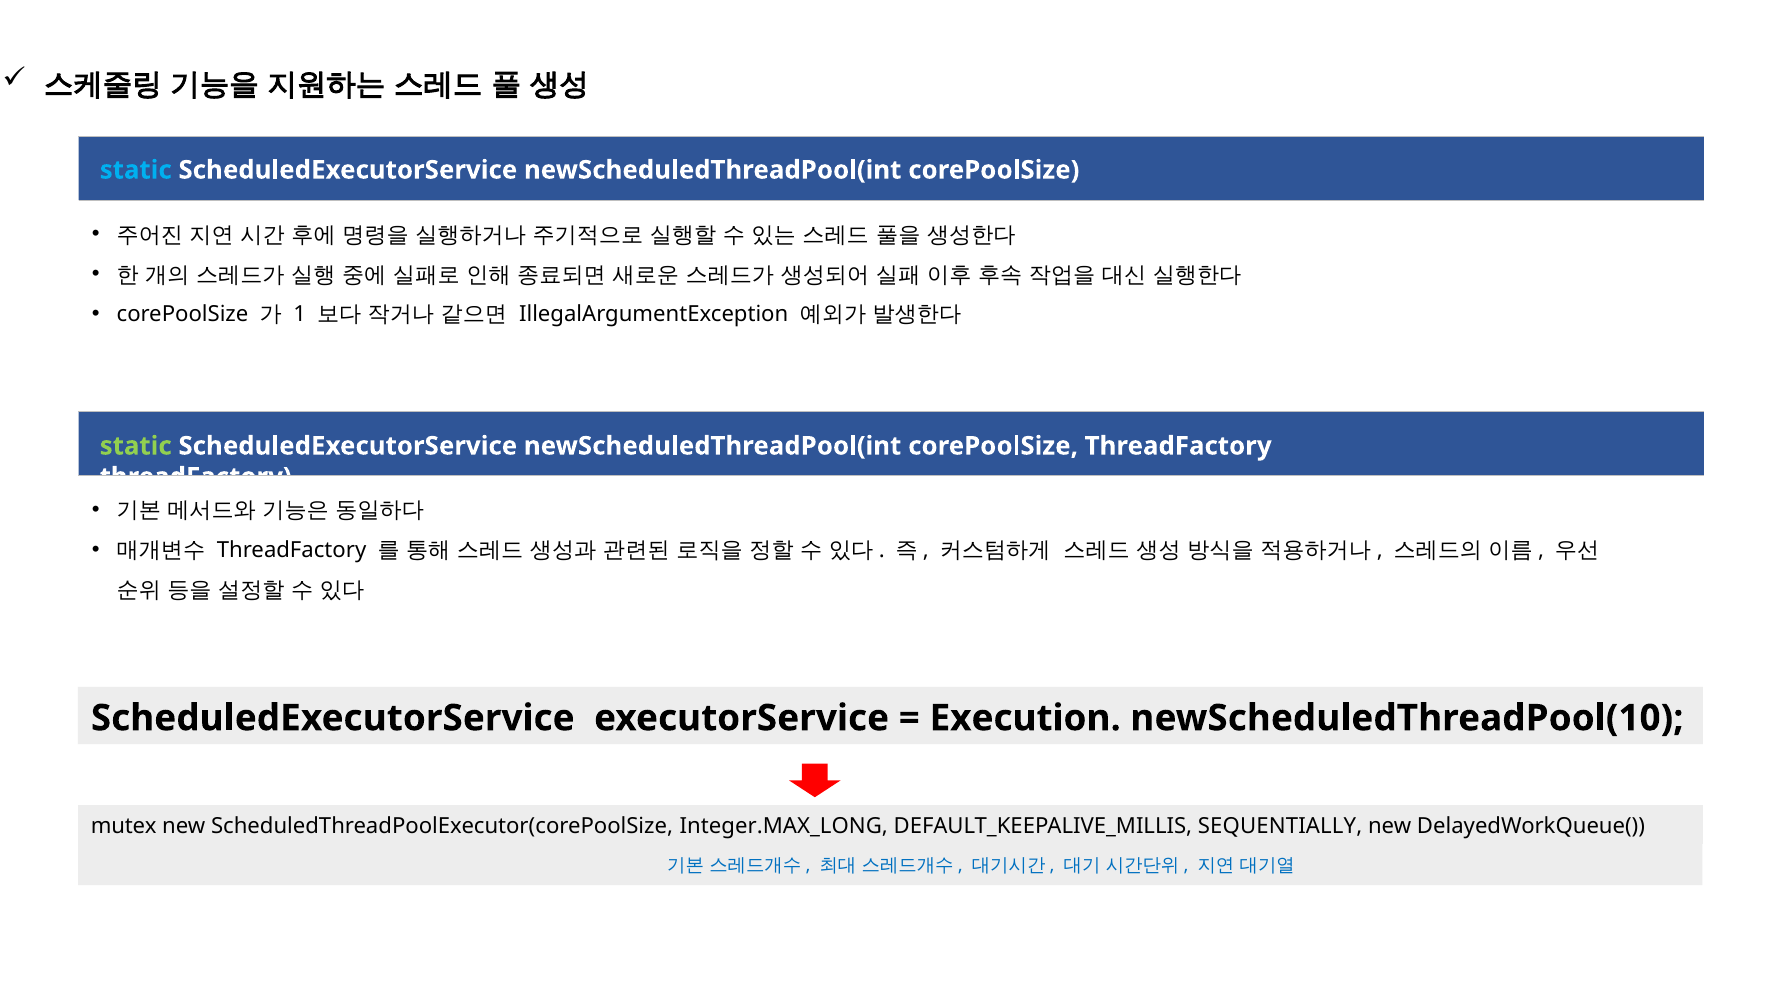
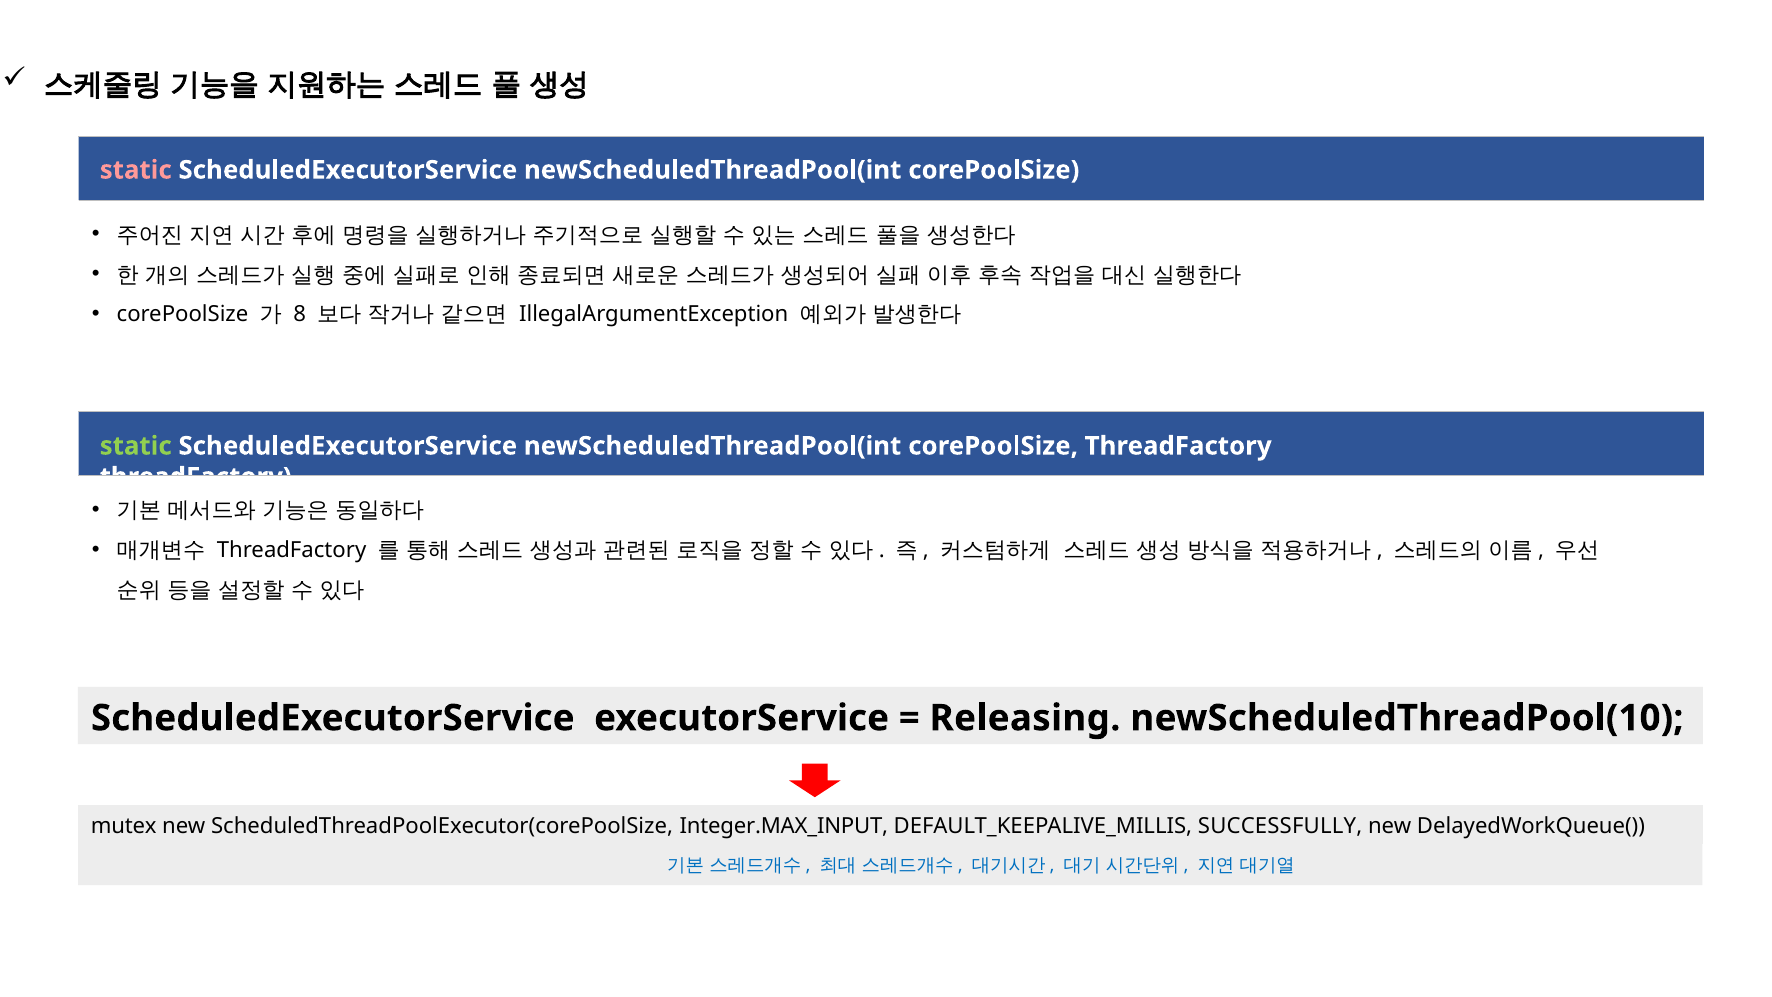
static at (136, 170) colour: light blue -> pink
1: 1 -> 8
Execution: Execution -> Releasing
Integer.MAX_LONG: Integer.MAX_LONG -> Integer.MAX_INPUT
SEQUENTIALLY: SEQUENTIALLY -> SUCCESSFULLY
